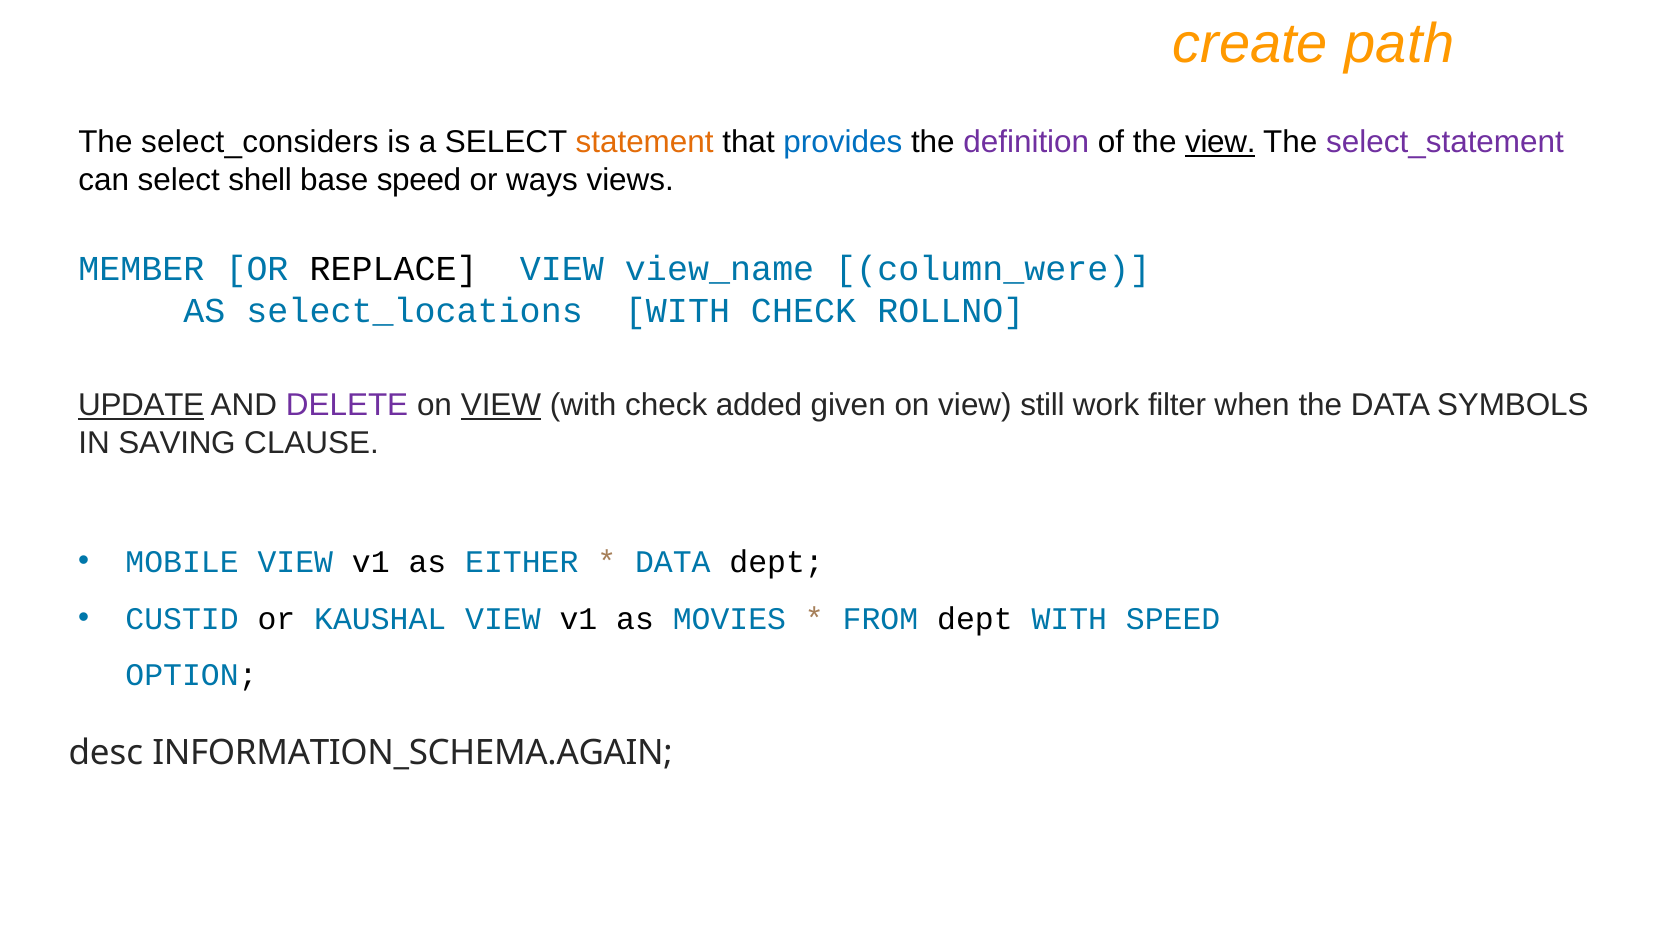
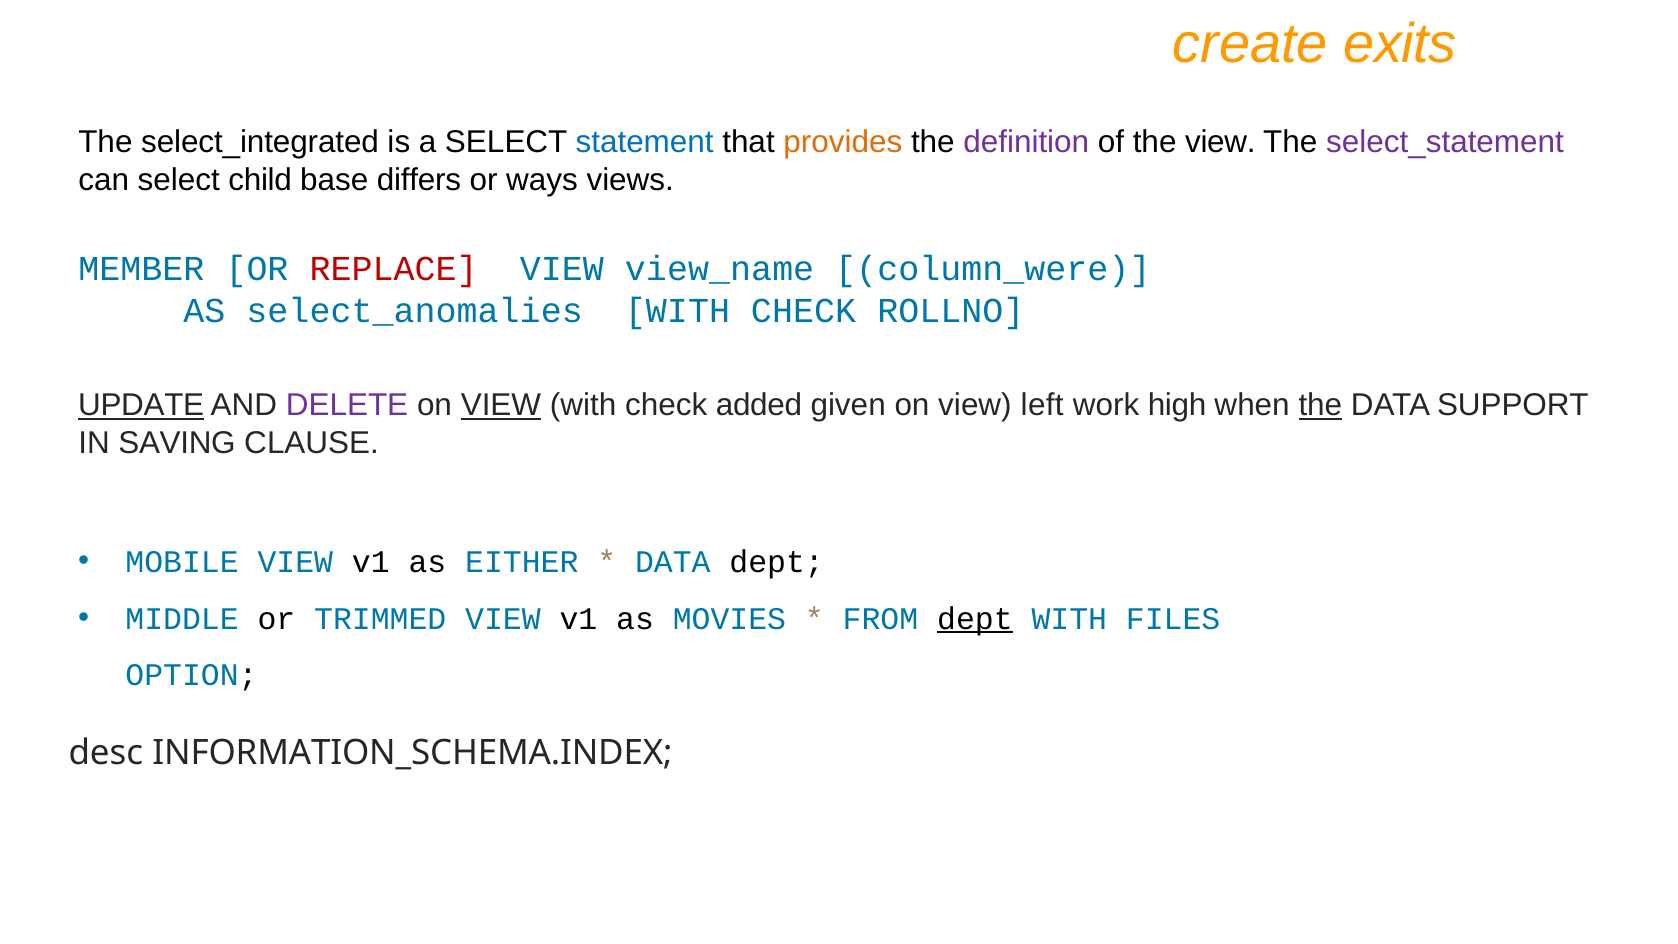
path: path -> exits
select_considers: select_considers -> select_integrated
statement colour: orange -> blue
provides colour: blue -> orange
view at (1220, 143) underline: present -> none
shell: shell -> child
base speed: speed -> differs
REPLACE colour: black -> red
select_locations: select_locations -> select_anomalies
still: still -> left
filter: filter -> high
the at (1320, 405) underline: none -> present
SYMBOLS: SYMBOLS -> SUPPORT
CUSTID: CUSTID -> MIDDLE
KAUSHAL: KAUSHAL -> TRIMMED
dept at (975, 619) underline: none -> present
WITH SPEED: SPEED -> FILES
INFORMATION_SCHEMA.AGAIN: INFORMATION_SCHEMA.AGAIN -> INFORMATION_SCHEMA.INDEX
